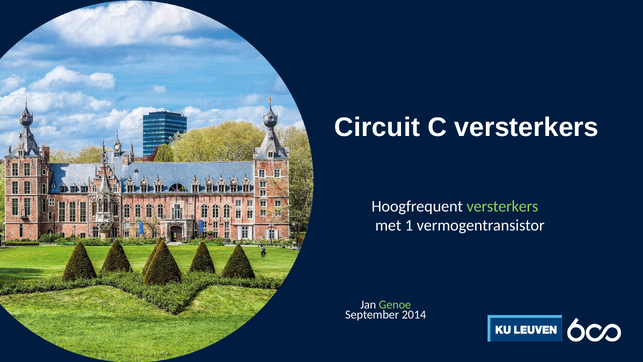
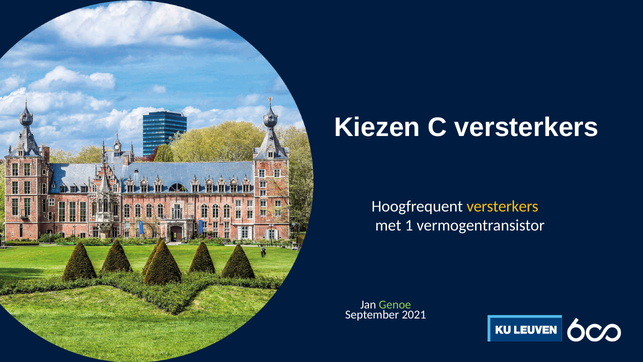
Circuit: Circuit -> Kiezen
versterkers at (502, 206) colour: light green -> yellow
2014: 2014 -> 2021
